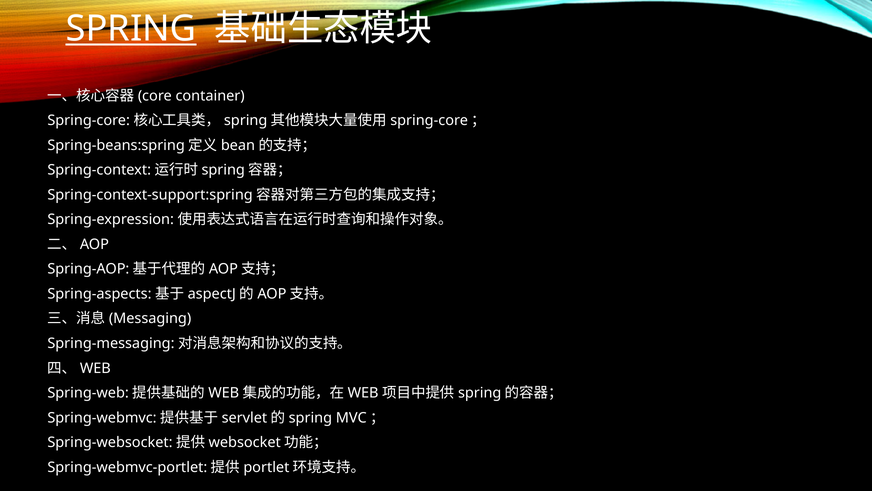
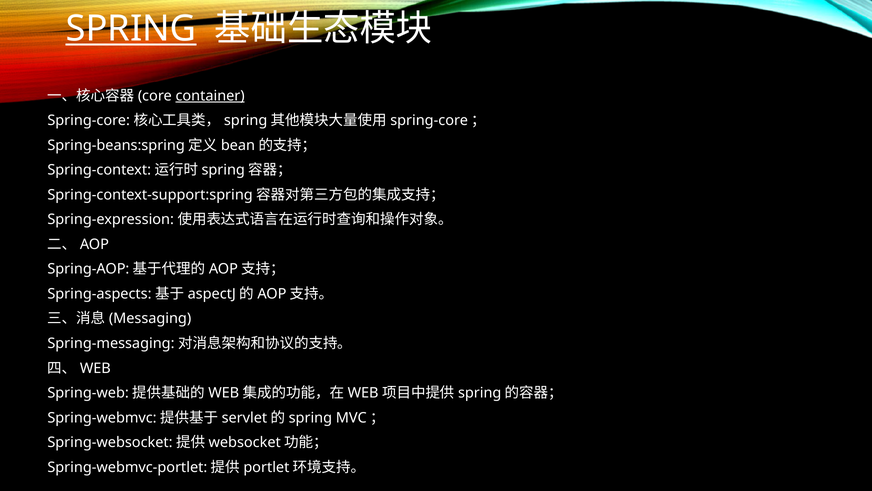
container underline: none -> present
